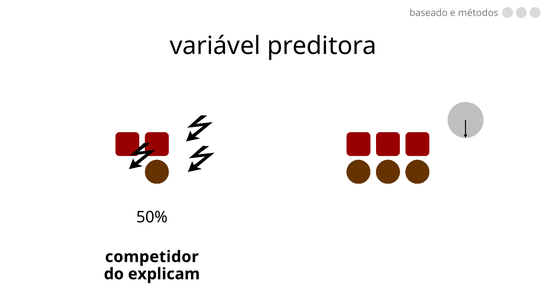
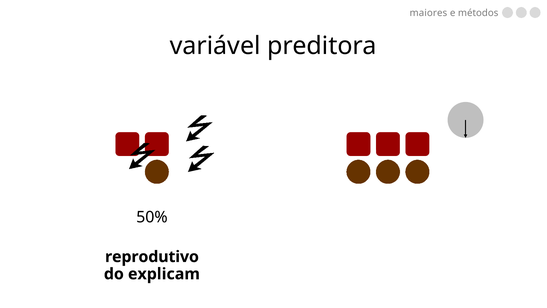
baseado: baseado -> maiores
competidor: competidor -> reprodutivo
